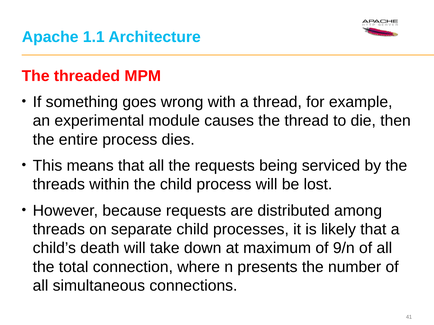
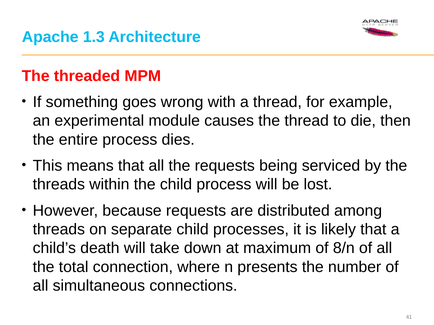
1.1: 1.1 -> 1.3
9/n: 9/n -> 8/n
